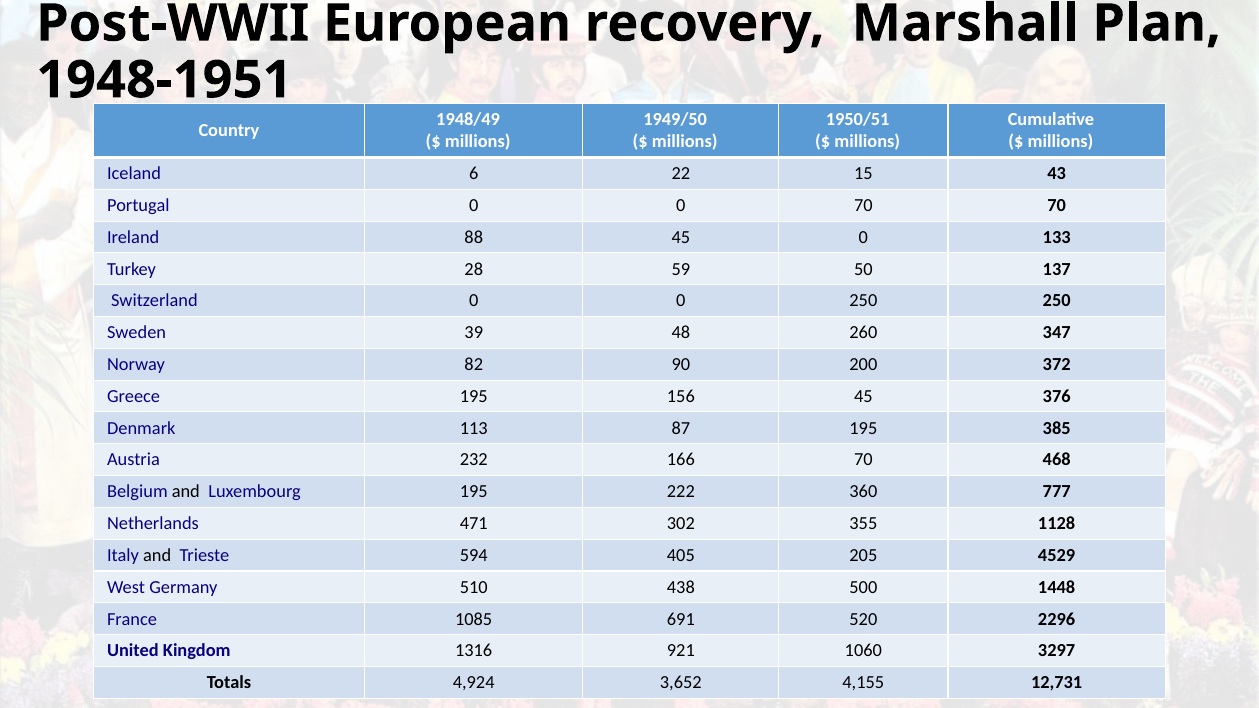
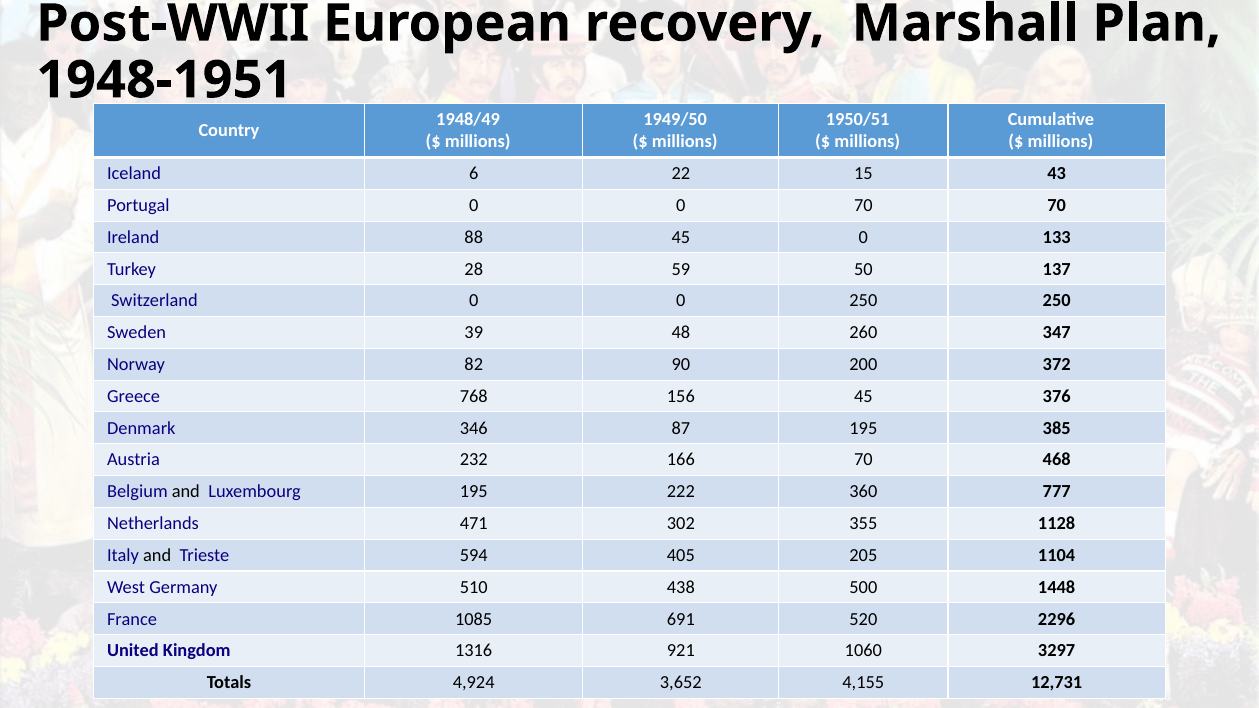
Greece 195: 195 -> 768
113: 113 -> 346
4529: 4529 -> 1104
